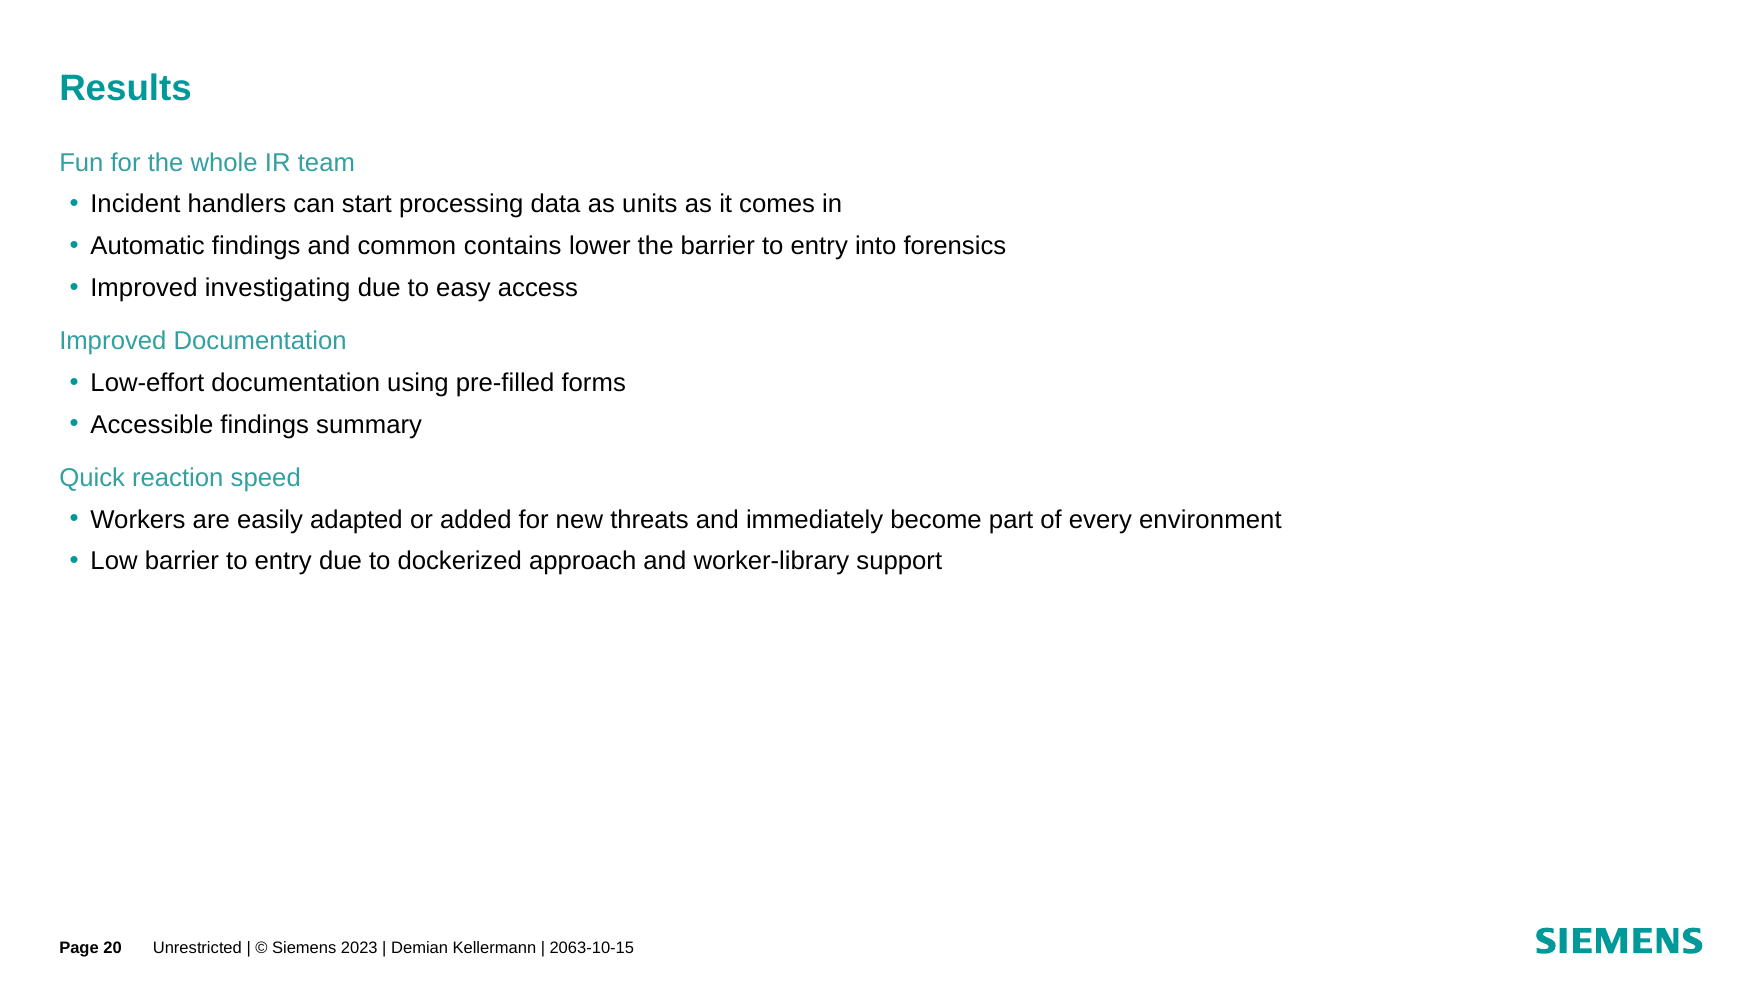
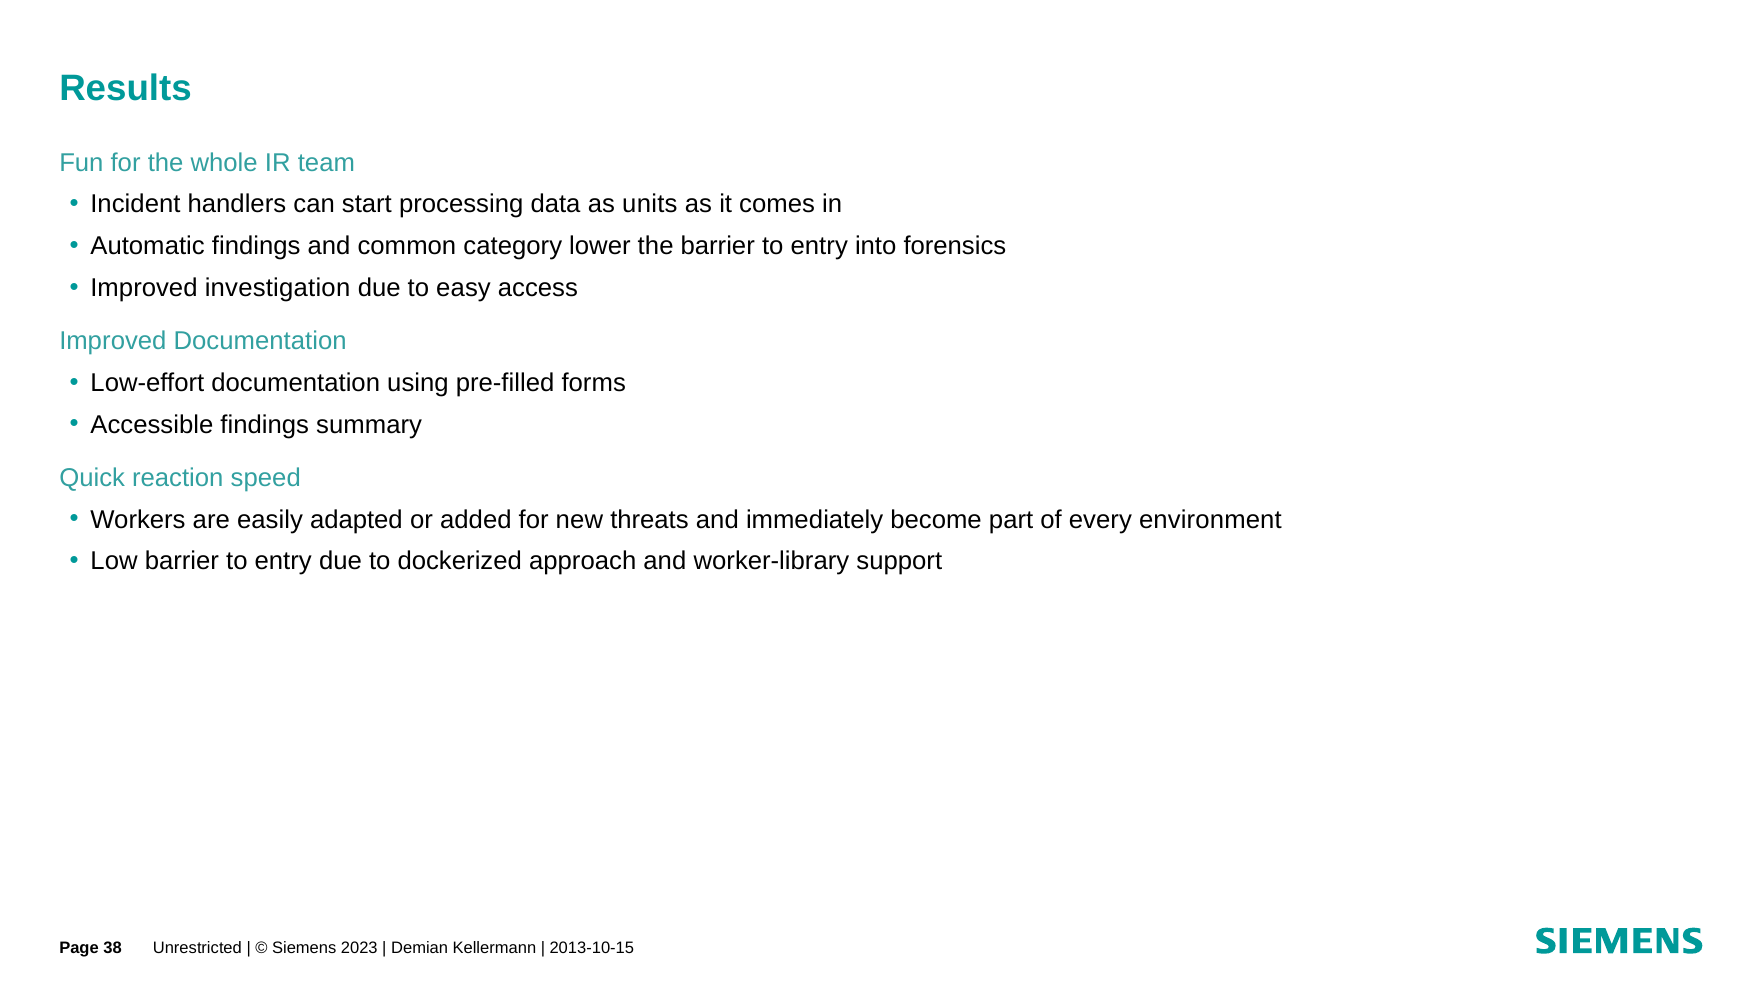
contains: contains -> category
investigating: investigating -> investigation
20: 20 -> 38
2063-10-15: 2063-10-15 -> 2013-10-15
